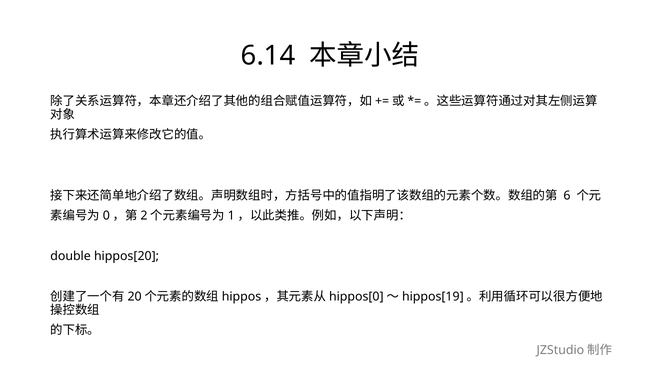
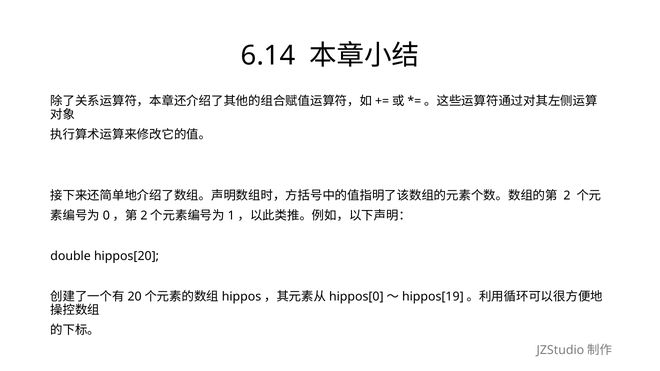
6: 6 -> 2
